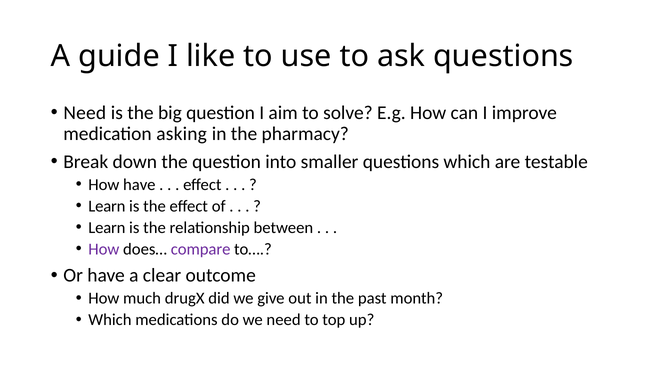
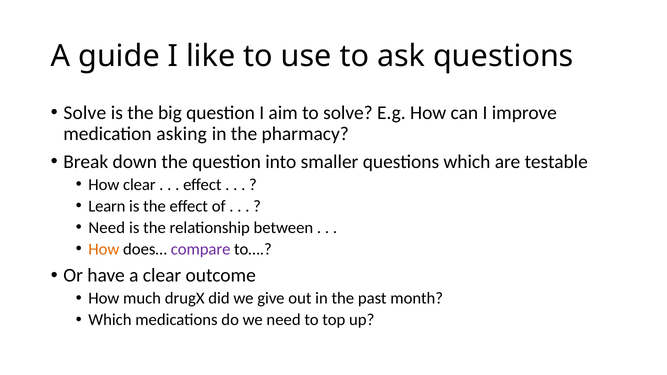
Need at (85, 113): Need -> Solve
How have: have -> clear
Learn at (107, 228): Learn -> Need
How at (104, 249) colour: purple -> orange
